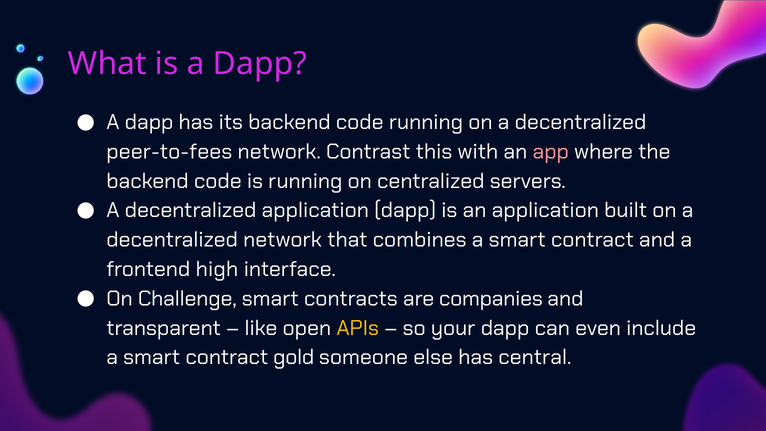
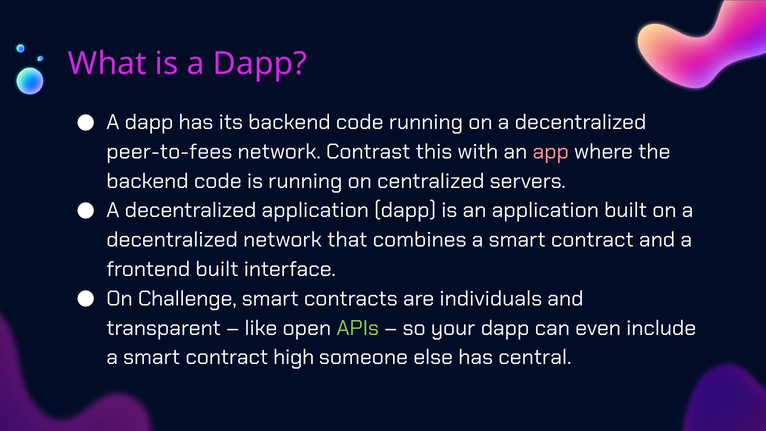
frontend high: high -> built
companies: companies -> individuals
APIs colour: yellow -> light green
gold: gold -> high
